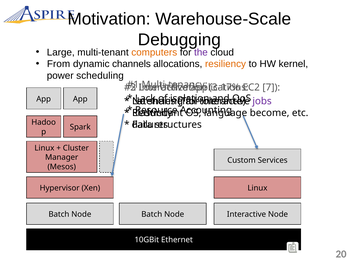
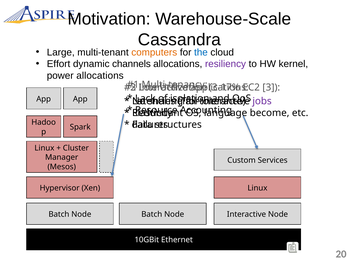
Debugging: Debugging -> Cassandra
the colour: purple -> blue
From: From -> Effort
resiliency colour: orange -> purple
power scheduling: scheduling -> allocations
7: 7 -> 3
